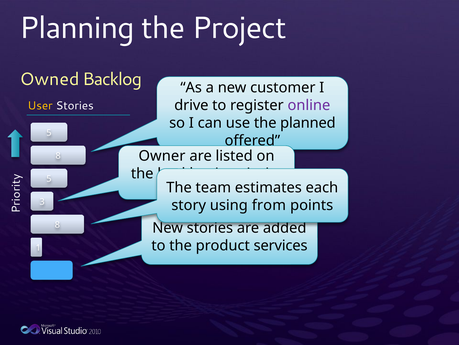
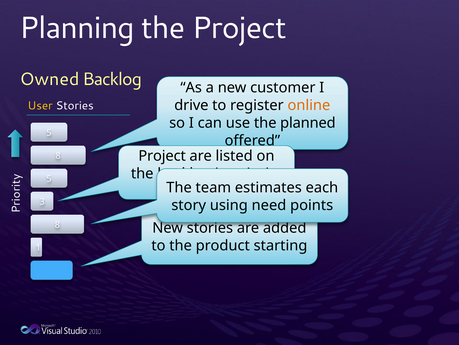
online colour: purple -> orange
Owner at (162, 156): Owner -> Project
from: from -> need
services: services -> starting
